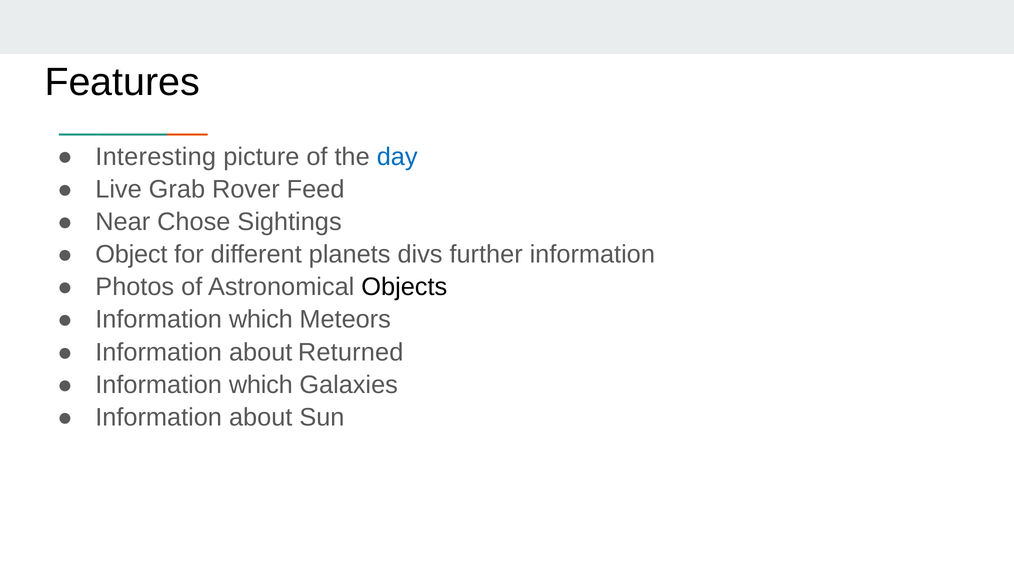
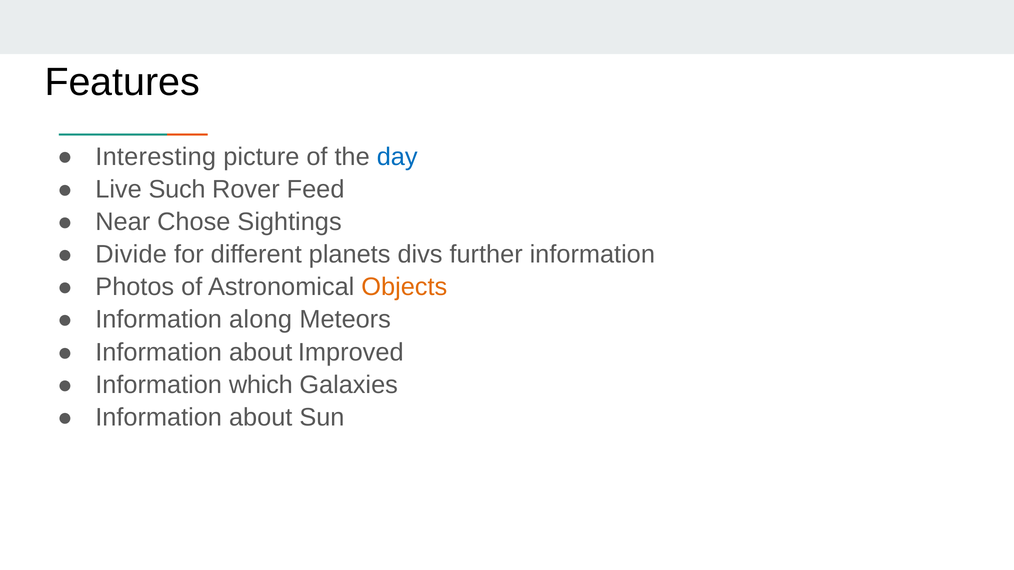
Grab: Grab -> Such
Object: Object -> Divide
Objects colour: black -> orange
which at (261, 320): which -> along
Returned: Returned -> Improved
